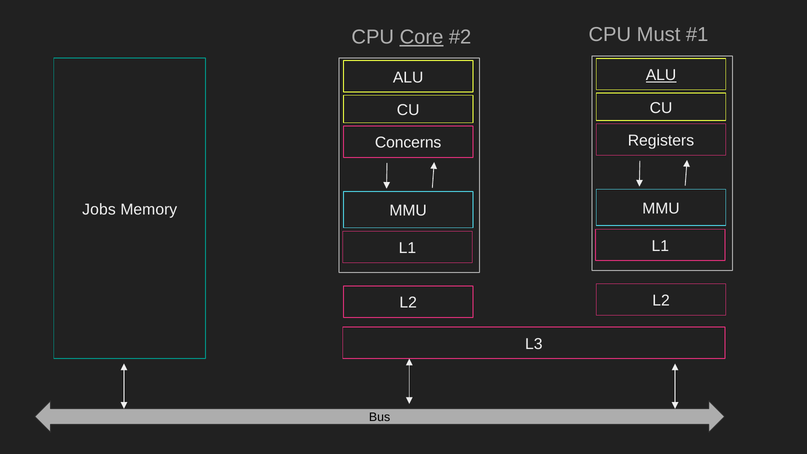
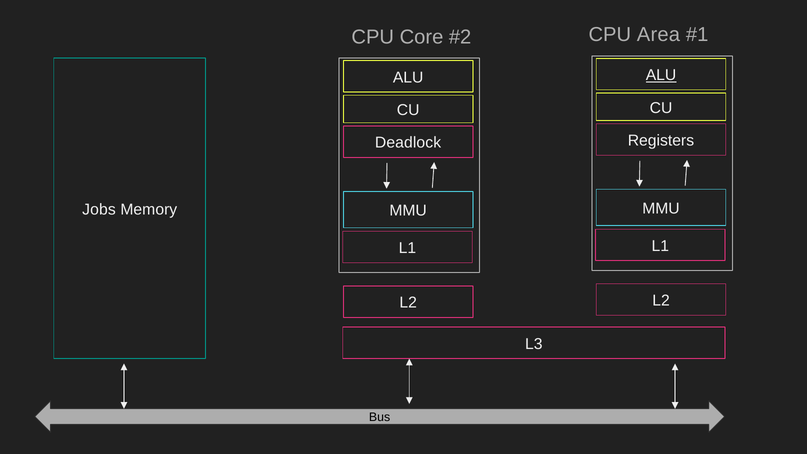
Must: Must -> Area
Core underline: present -> none
Concerns: Concerns -> Deadlock
